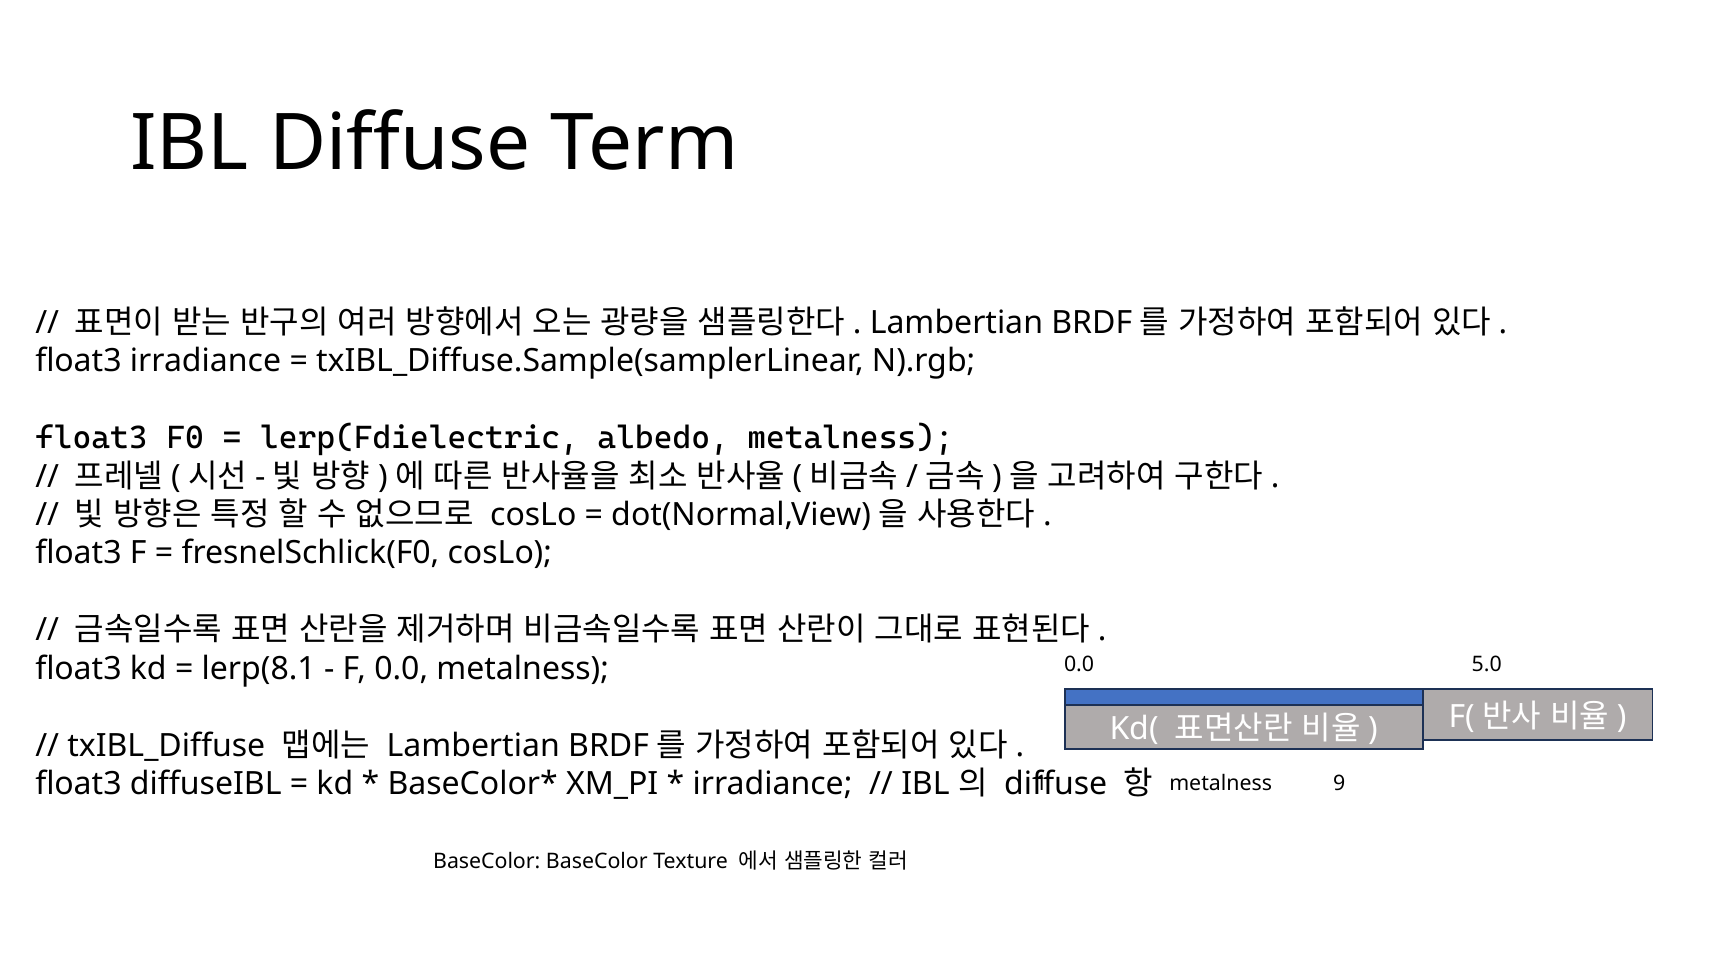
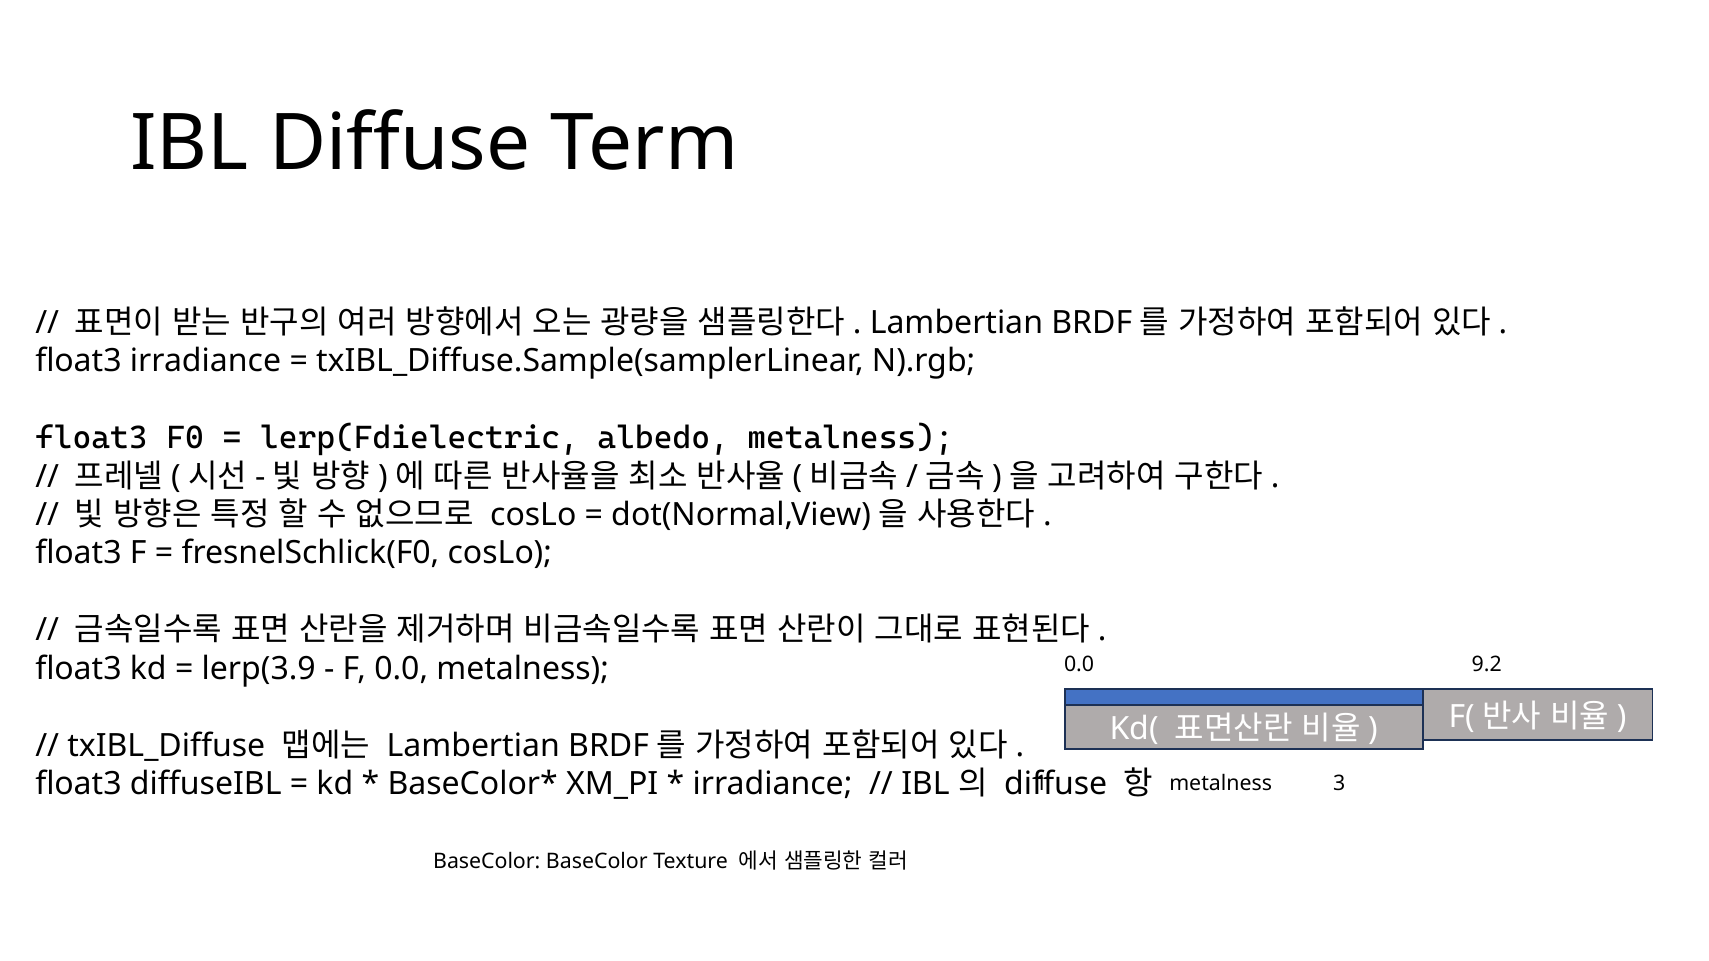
5.0: 5.0 -> 9.2
lerp(8.1: lerp(8.1 -> lerp(3.9
9: 9 -> 3
